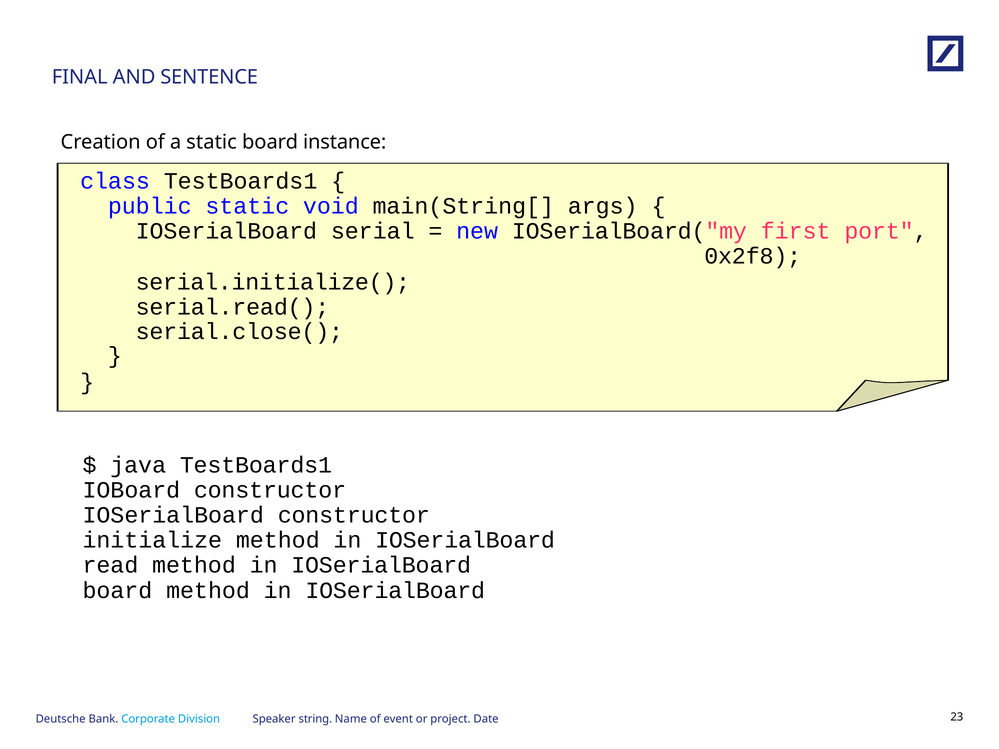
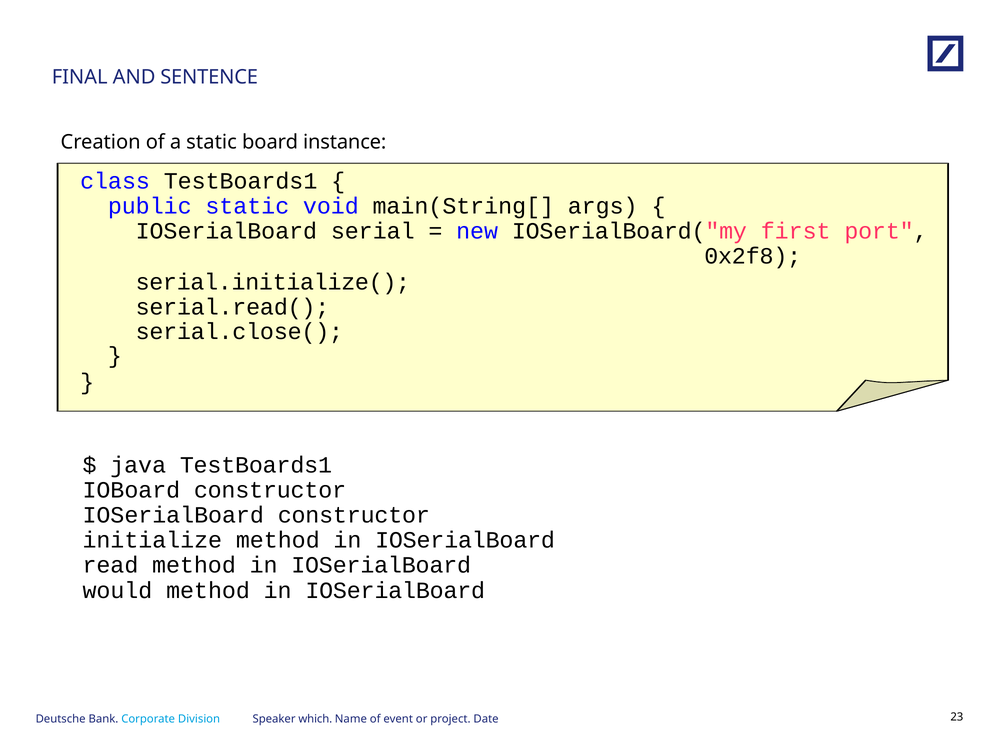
board at (117, 590): board -> would
string: string -> which
